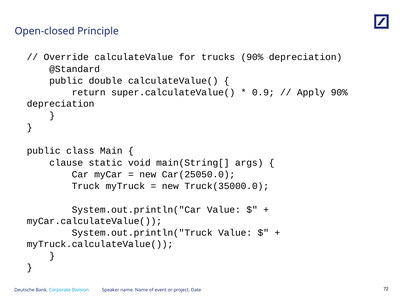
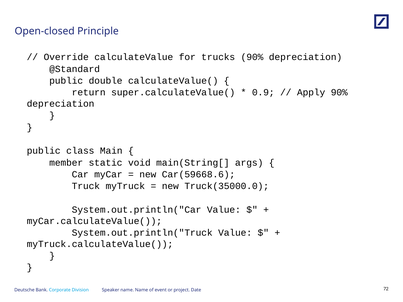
clause: clause -> member
Car(25050.0: Car(25050.0 -> Car(59668.6
